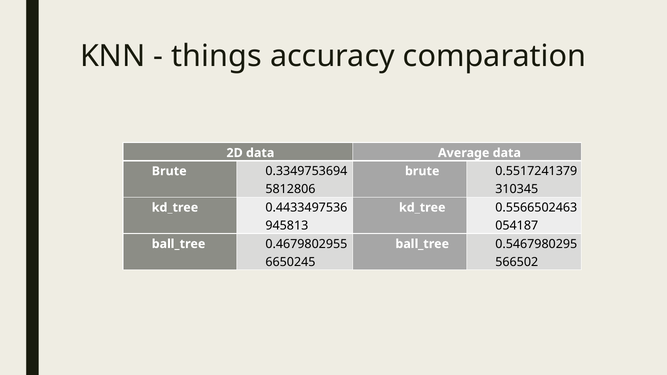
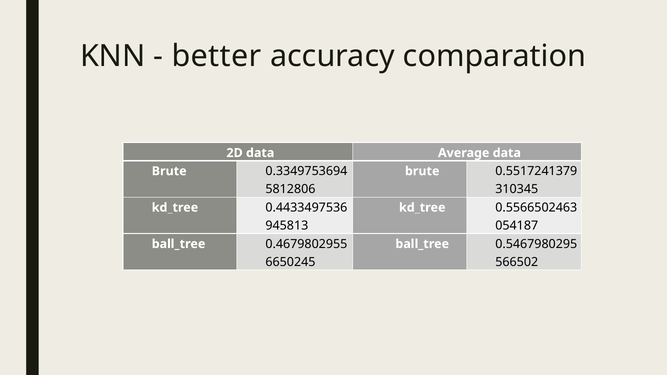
things: things -> better
